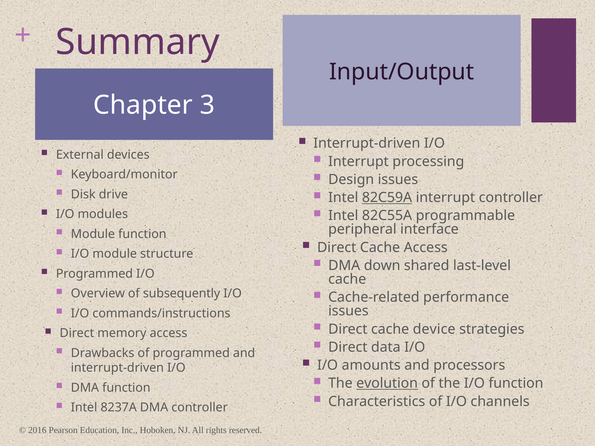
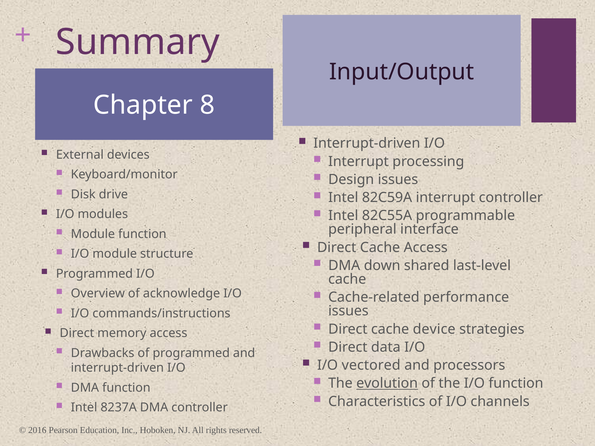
3: 3 -> 8
82C59A underline: present -> none
subsequently: subsequently -> acknowledge
amounts: amounts -> vectored
